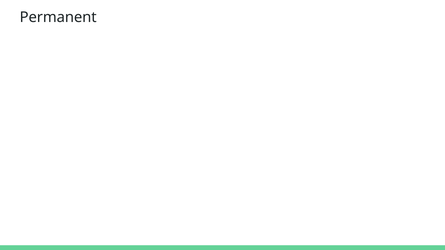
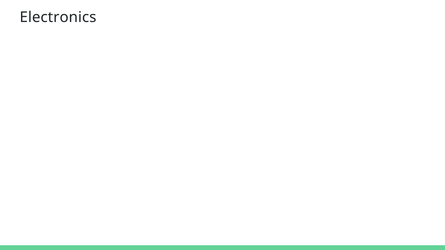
Permanent: Permanent -> Electronics
